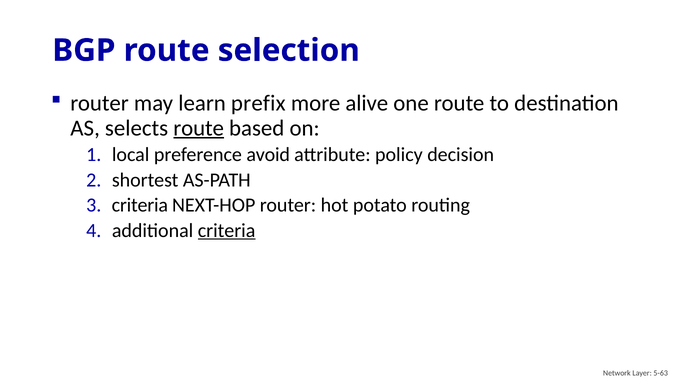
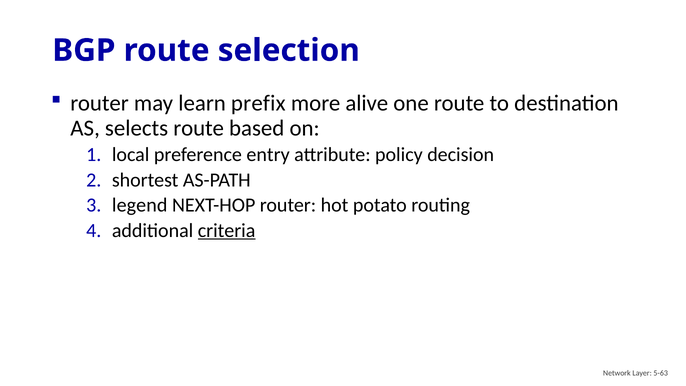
route at (199, 128) underline: present -> none
avoid: avoid -> entry
criteria at (140, 205): criteria -> legend
